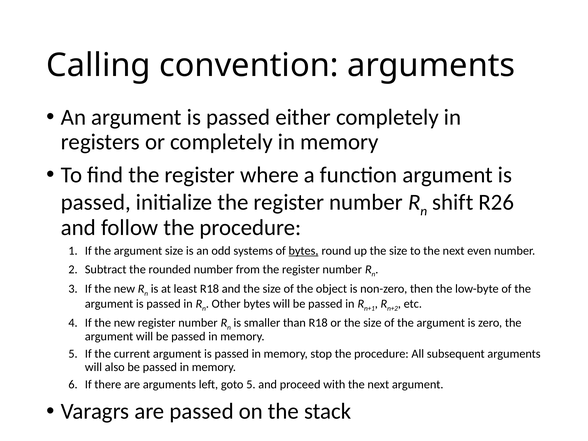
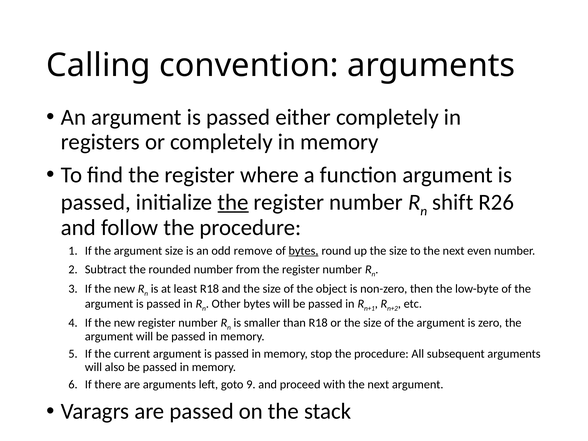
the at (233, 202) underline: none -> present
systems: systems -> remove
goto 5: 5 -> 9
